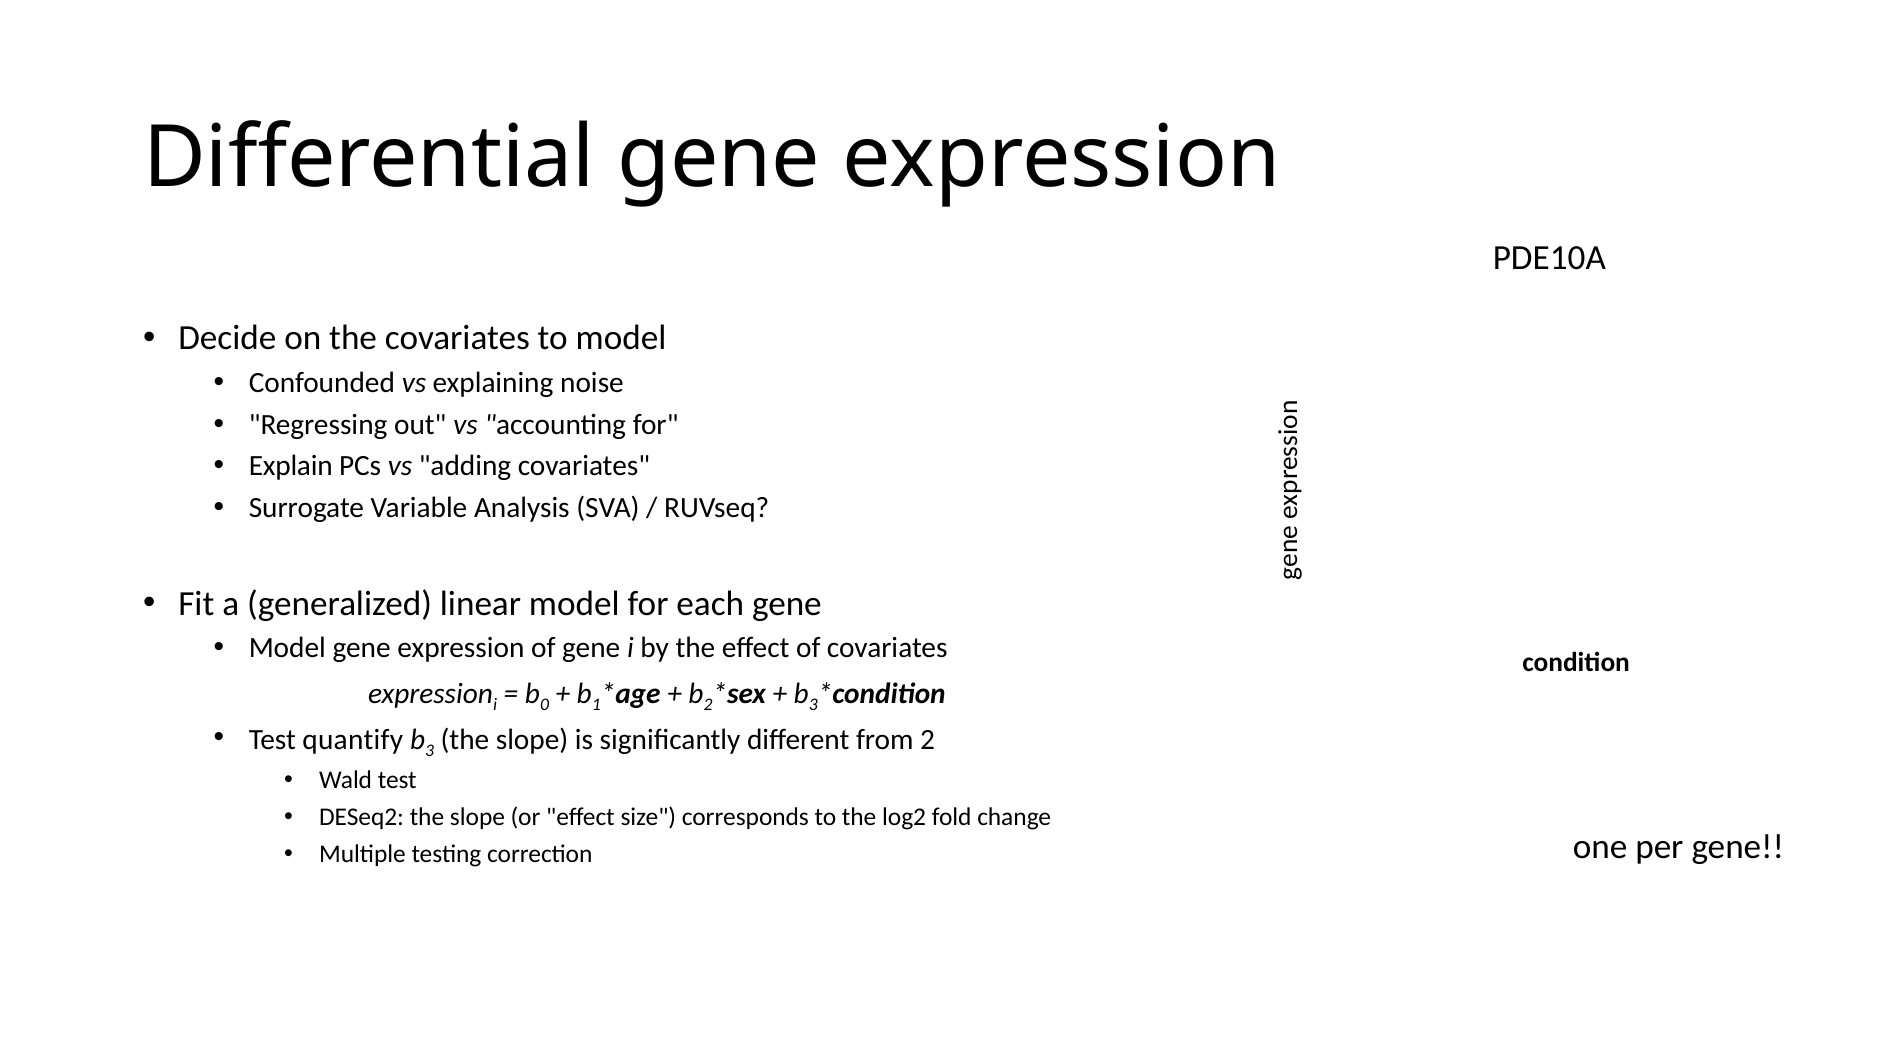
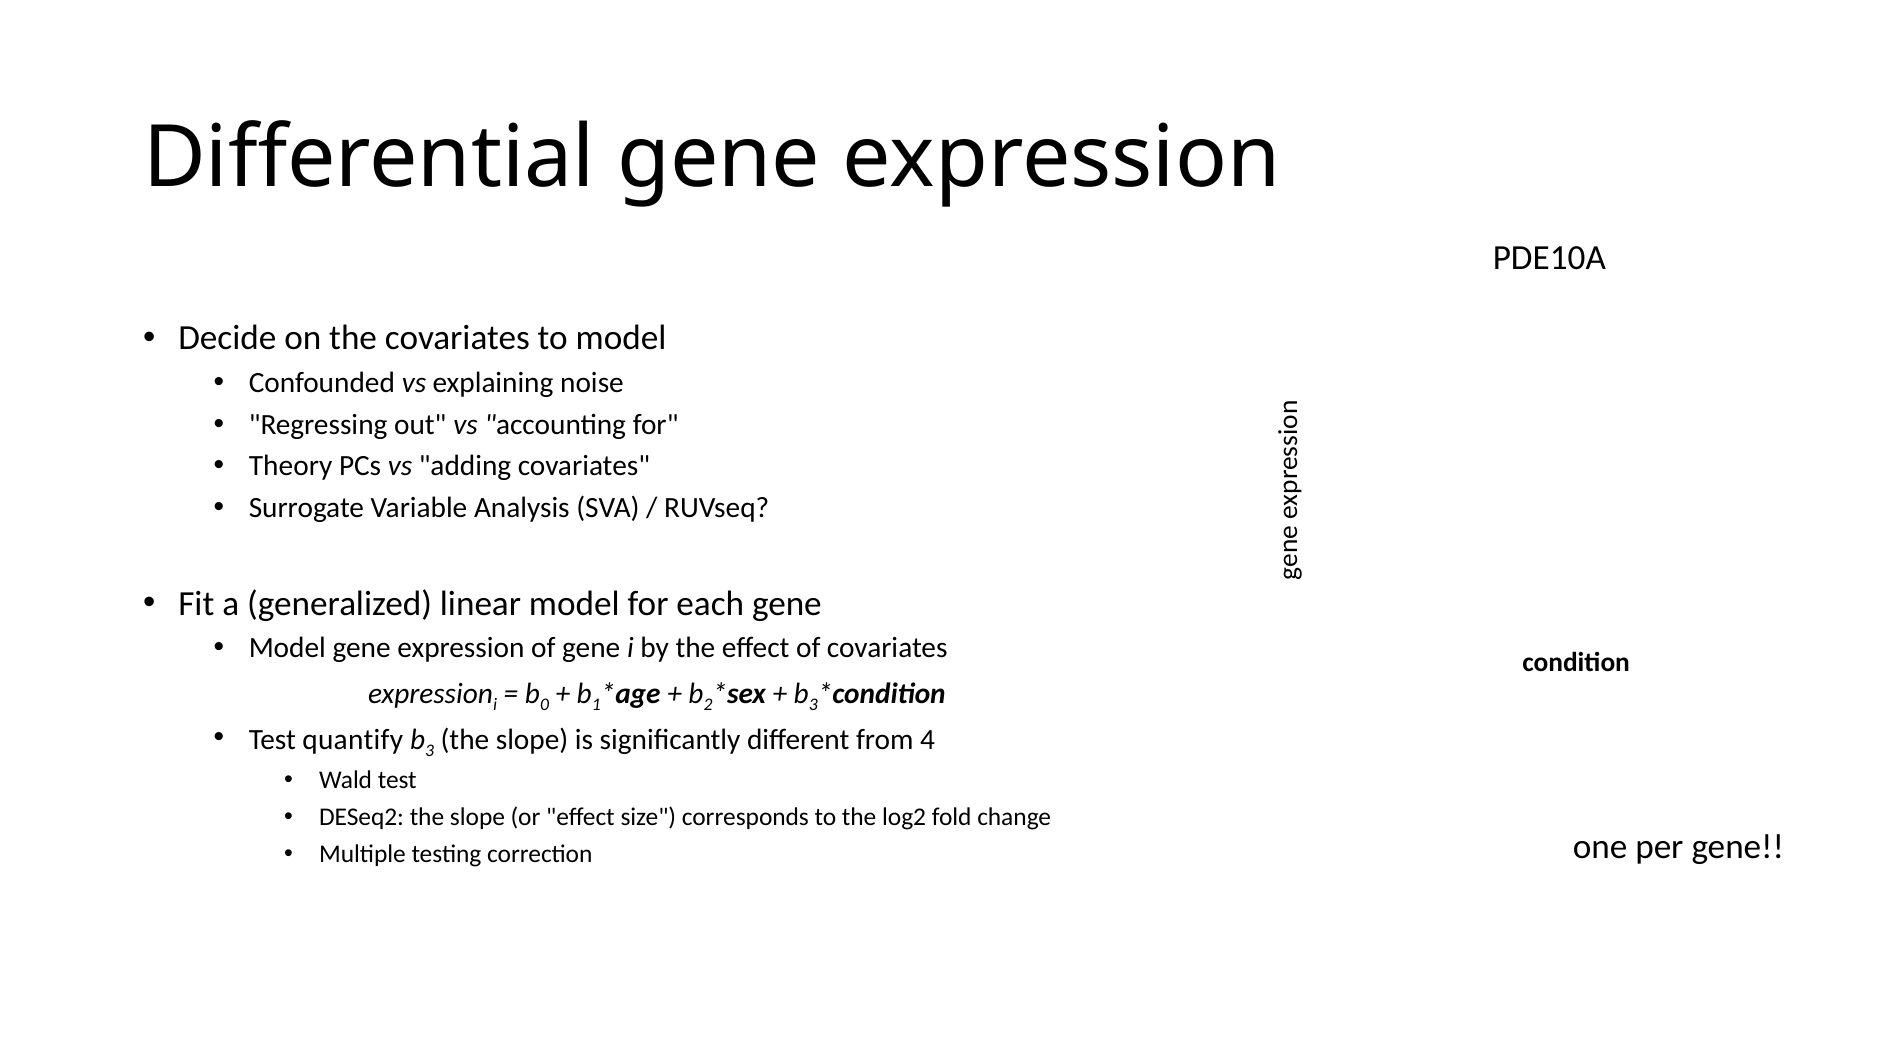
Explain: Explain -> Theory
from 2: 2 -> 4
